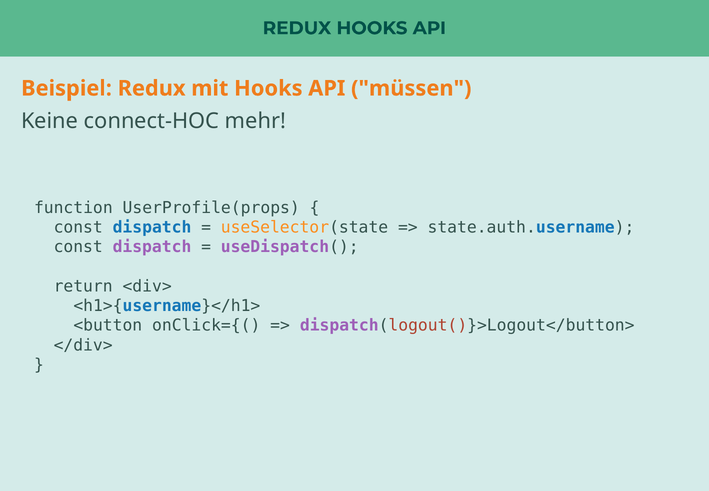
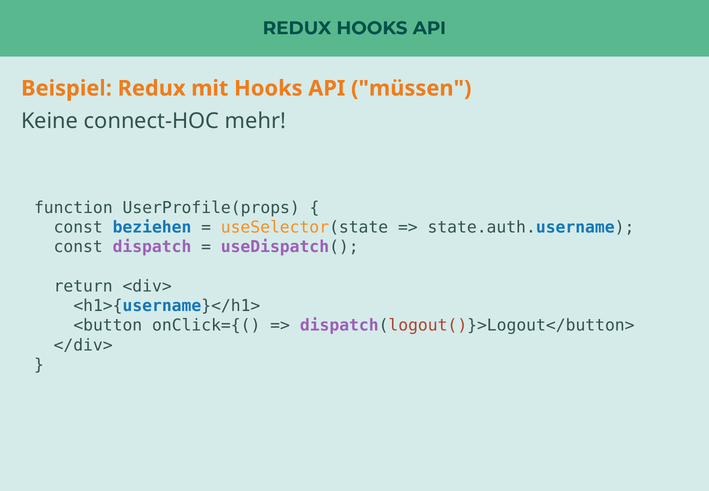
dispatch at (152, 227): dispatch -> beziehen
